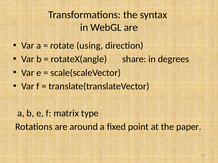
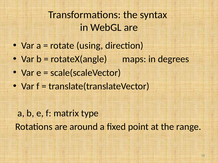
share: share -> maps
paper: paper -> range
